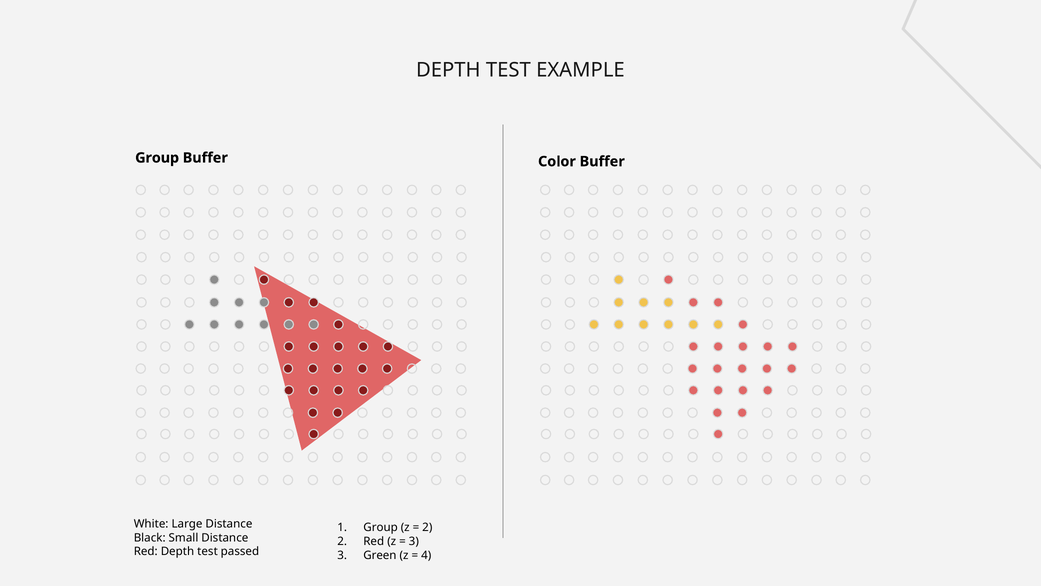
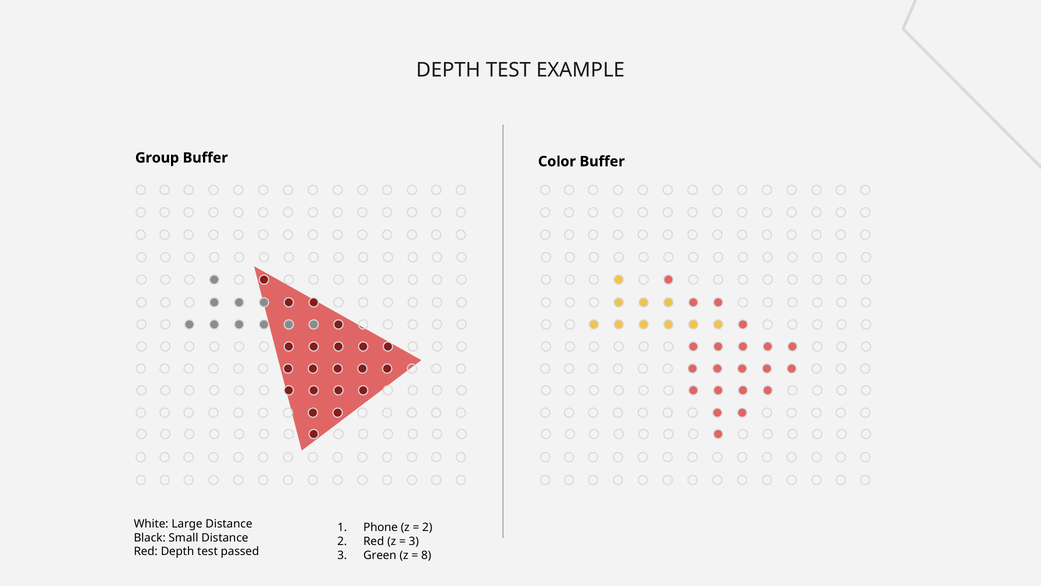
1 Group: Group -> Phone
4: 4 -> 8
